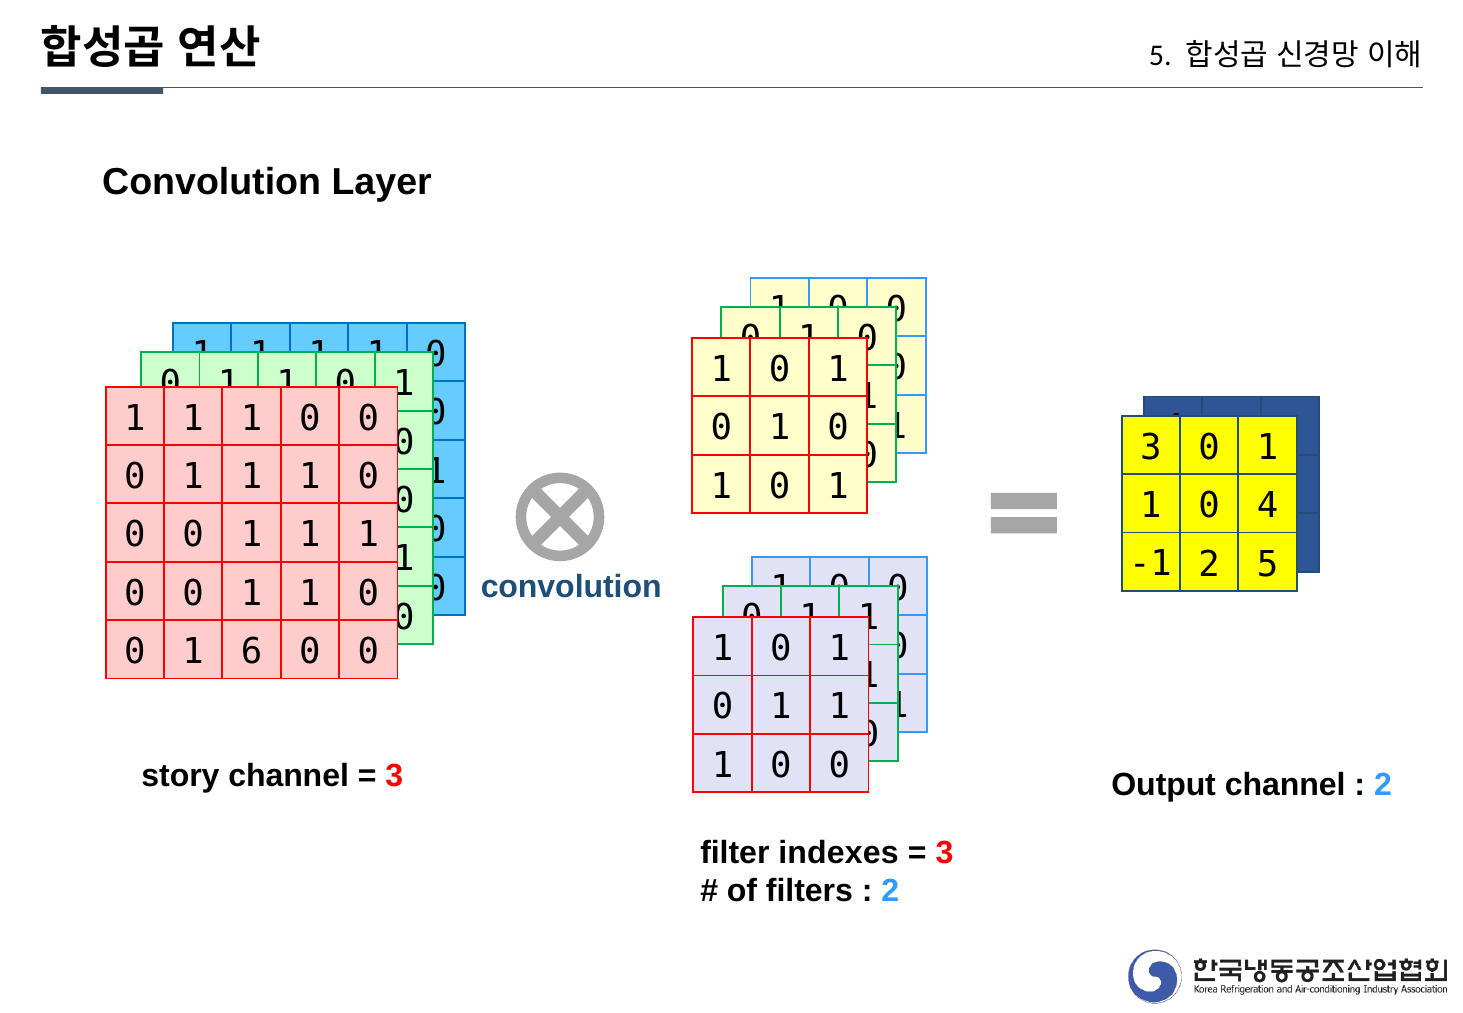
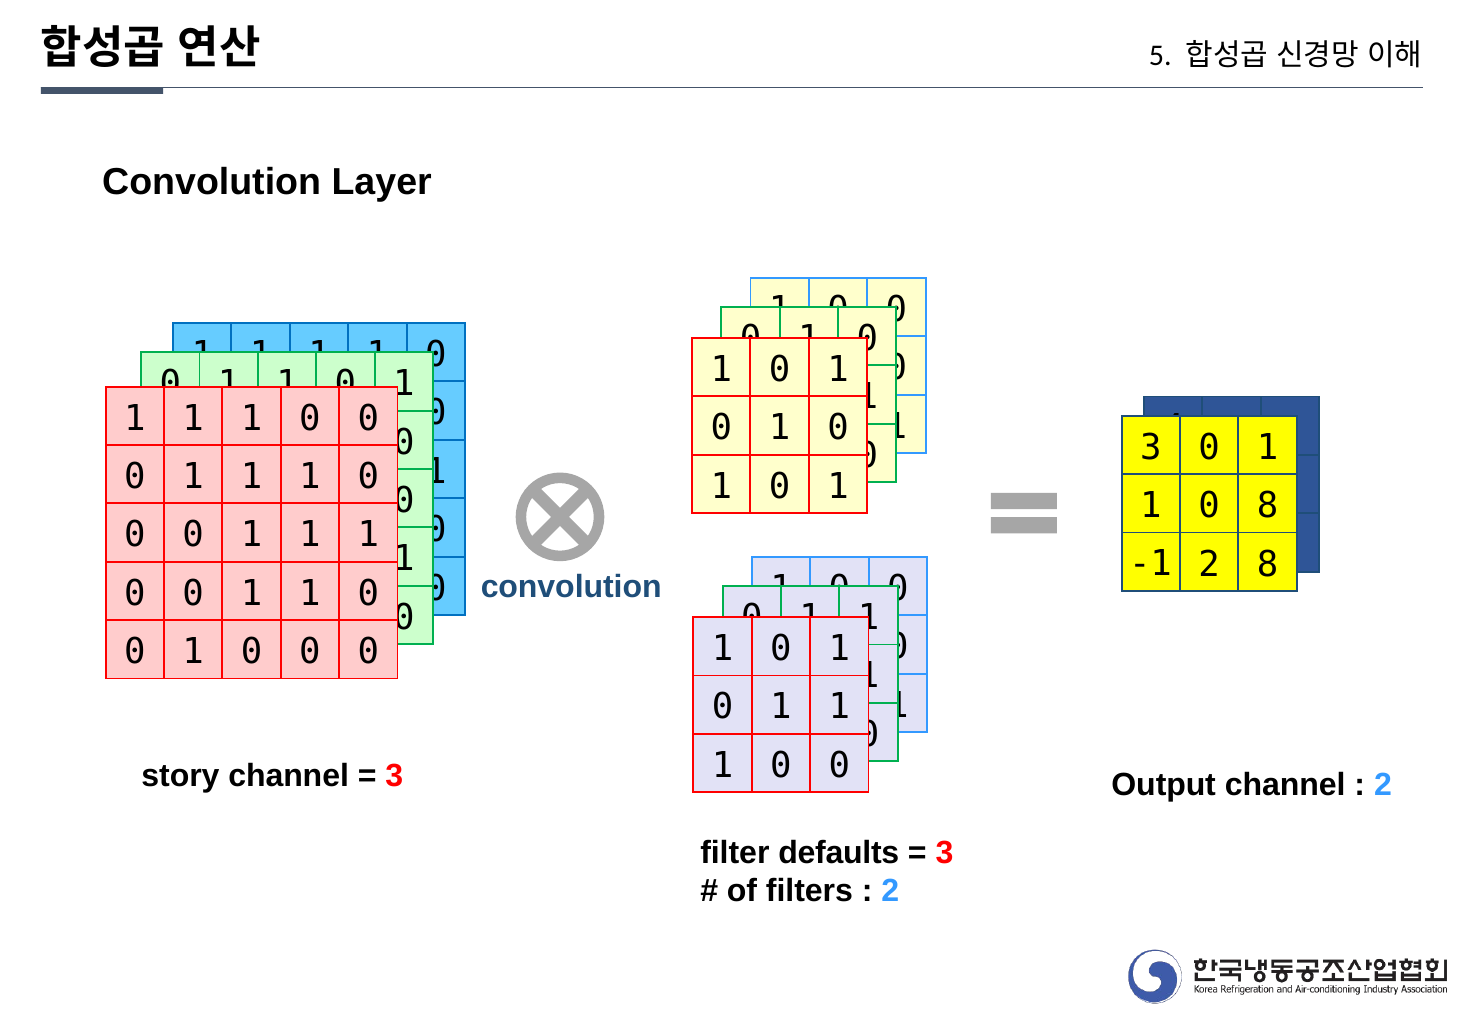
0 4: 4 -> 8
2 5: 5 -> 8
6 at (252, 652): 6 -> 0
indexes: indexes -> defaults
